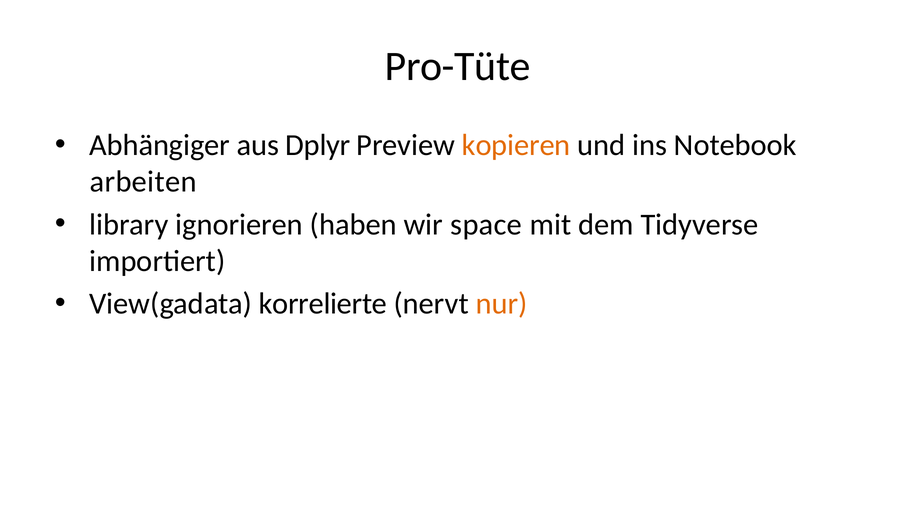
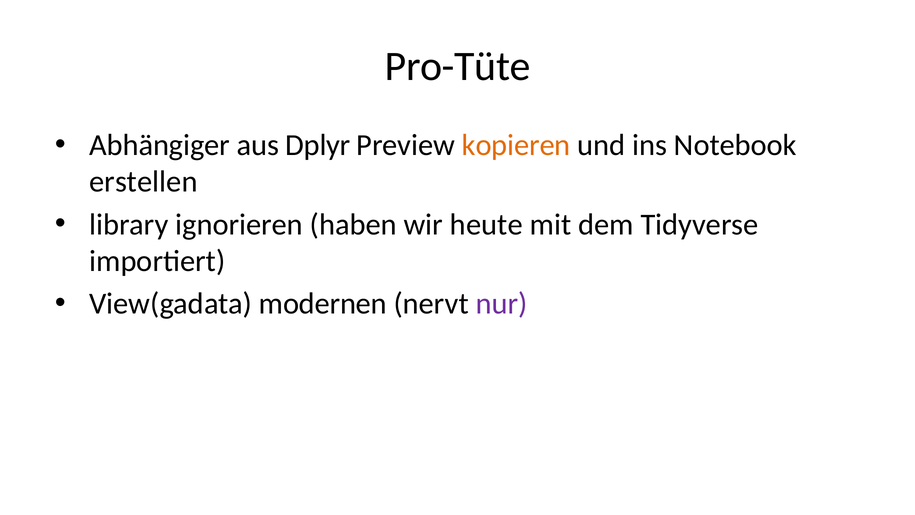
arbeiten: arbeiten -> erstellen
space: space -> heute
korrelierte: korrelierte -> modernen
nur colour: orange -> purple
